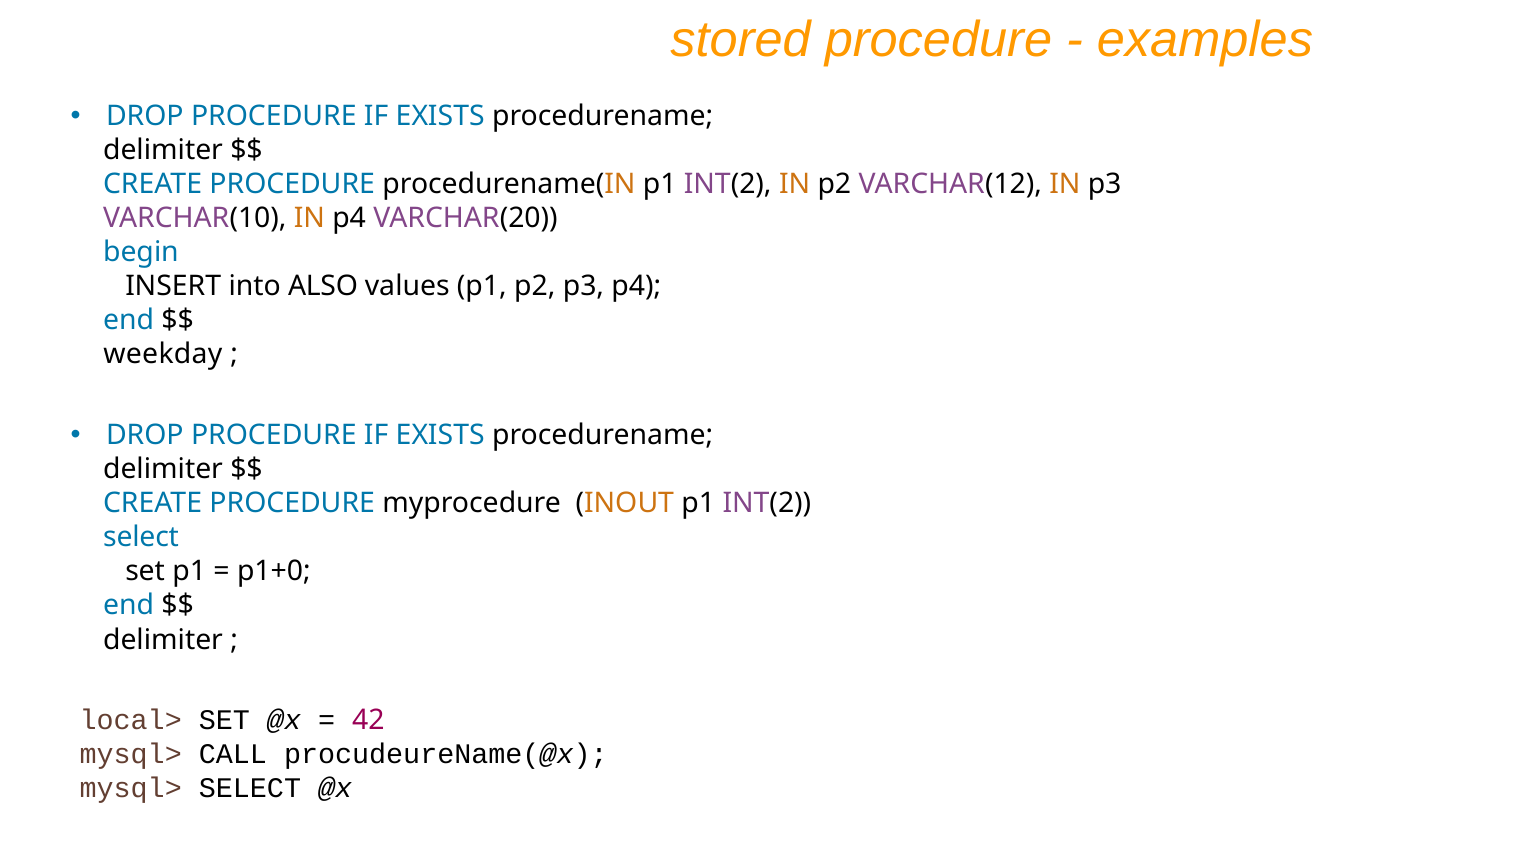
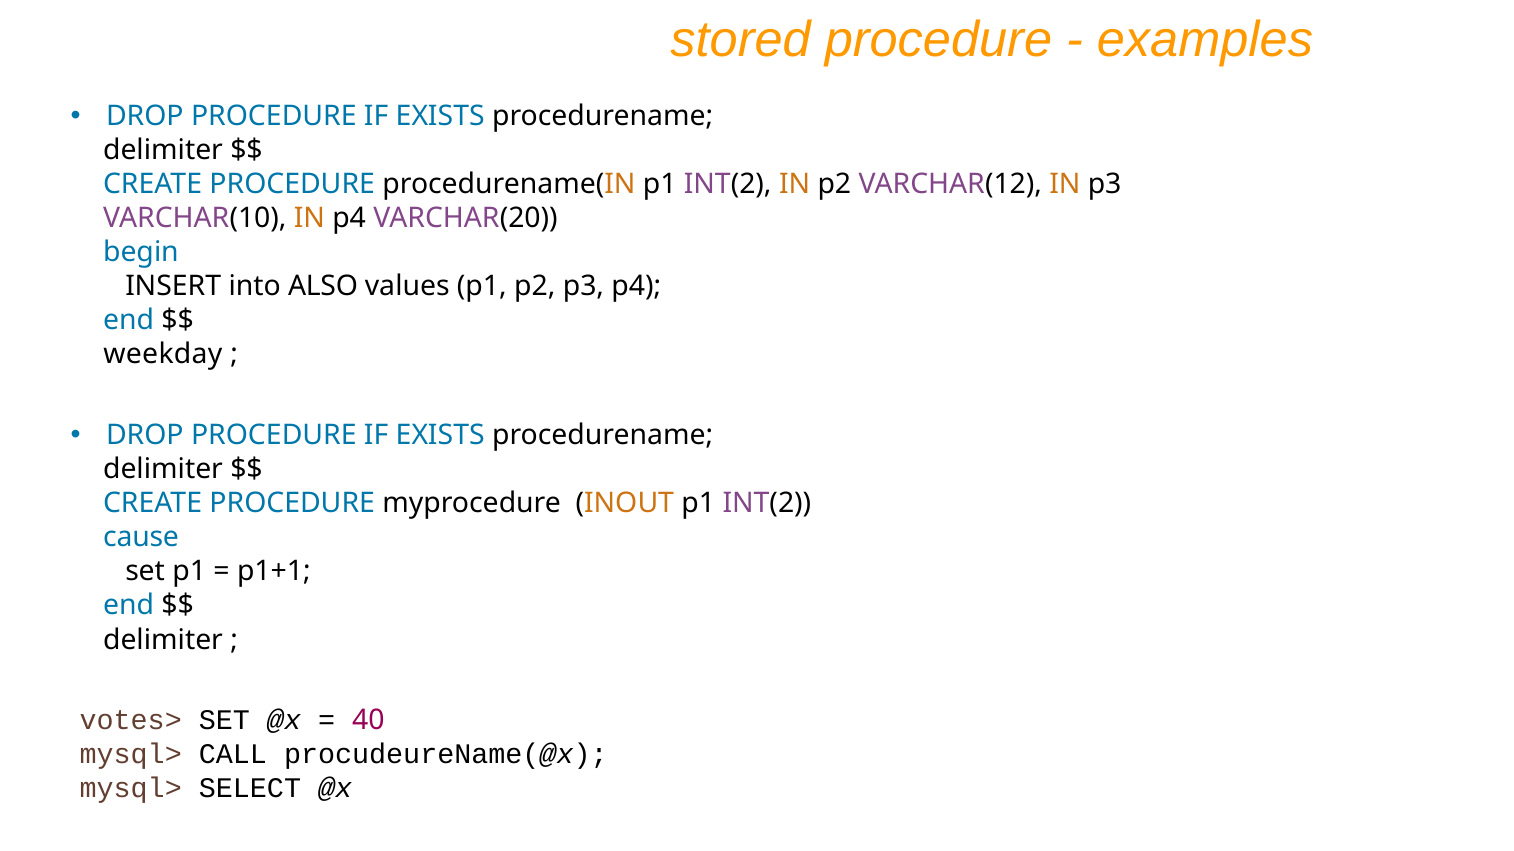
select at (141, 538): select -> cause
p1+0: p1+0 -> p1+1
local>: local> -> votes>
42: 42 -> 40
